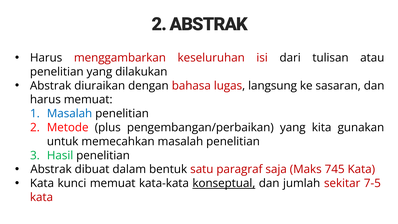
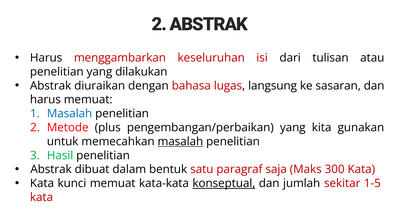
masalah at (180, 141) underline: none -> present
745: 745 -> 300
7-5: 7-5 -> 1-5
